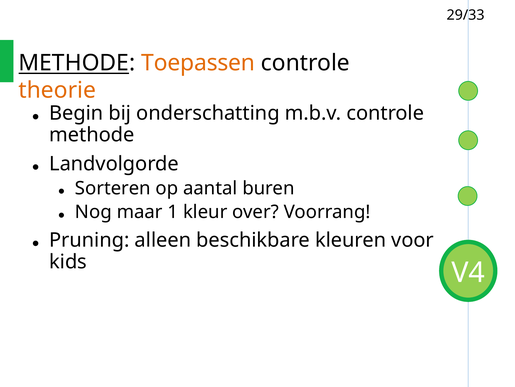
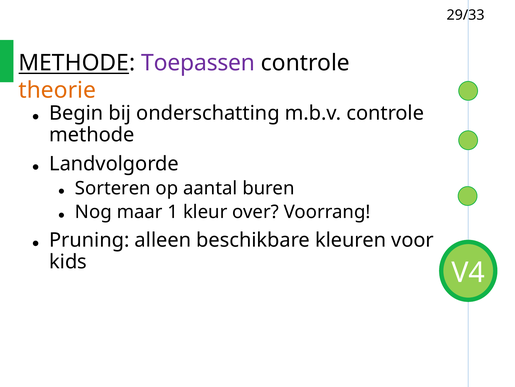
Toepassen colour: orange -> purple
